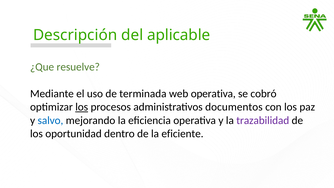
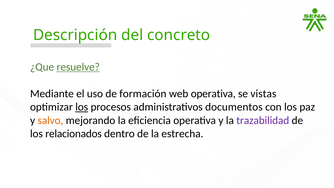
aplicable: aplicable -> concreto
resuelve underline: none -> present
terminada: terminada -> formación
cobró: cobró -> vistas
salvo colour: blue -> orange
oportunidad: oportunidad -> relacionados
eficiente: eficiente -> estrecha
